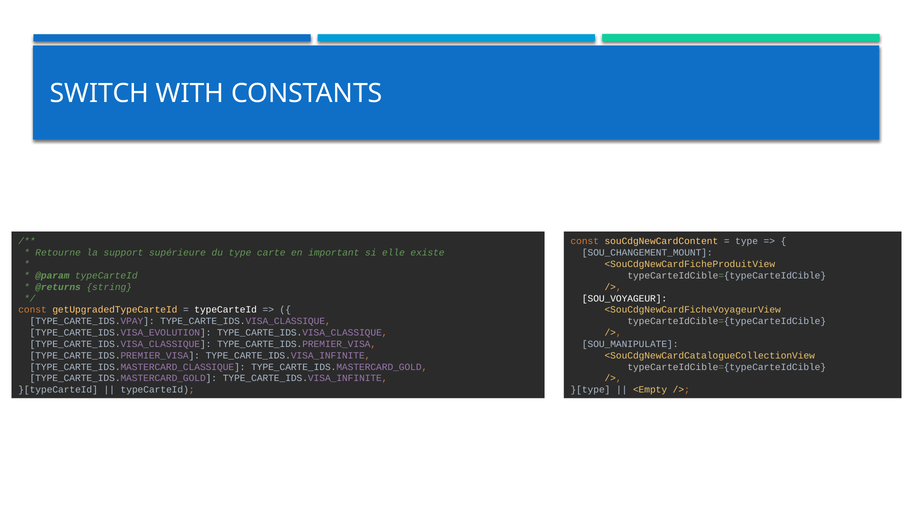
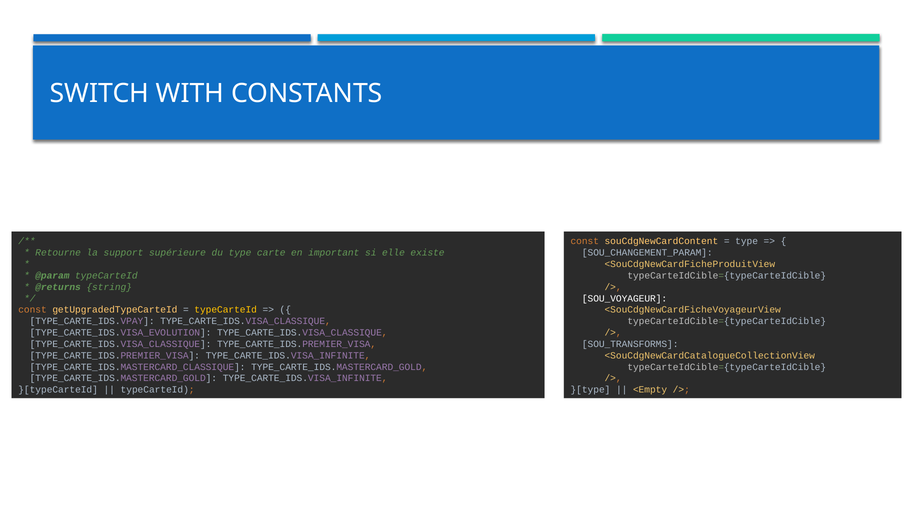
SOU_CHANGEMENT_MOUNT: SOU_CHANGEMENT_MOUNT -> SOU_CHANGEMENT_PARAM
typeCarteId at (226, 310) colour: white -> yellow
SOU_MANIPULATE: SOU_MANIPULATE -> SOU_TRANSFORMS
